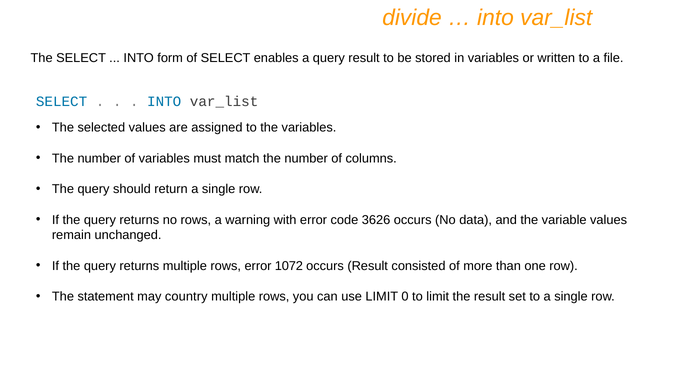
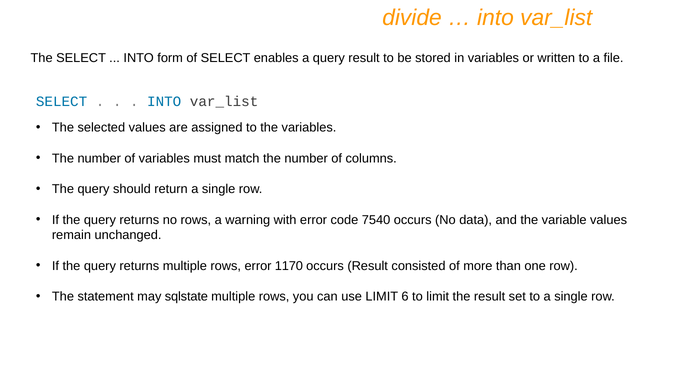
3626: 3626 -> 7540
1072: 1072 -> 1170
country: country -> sqlstate
0: 0 -> 6
